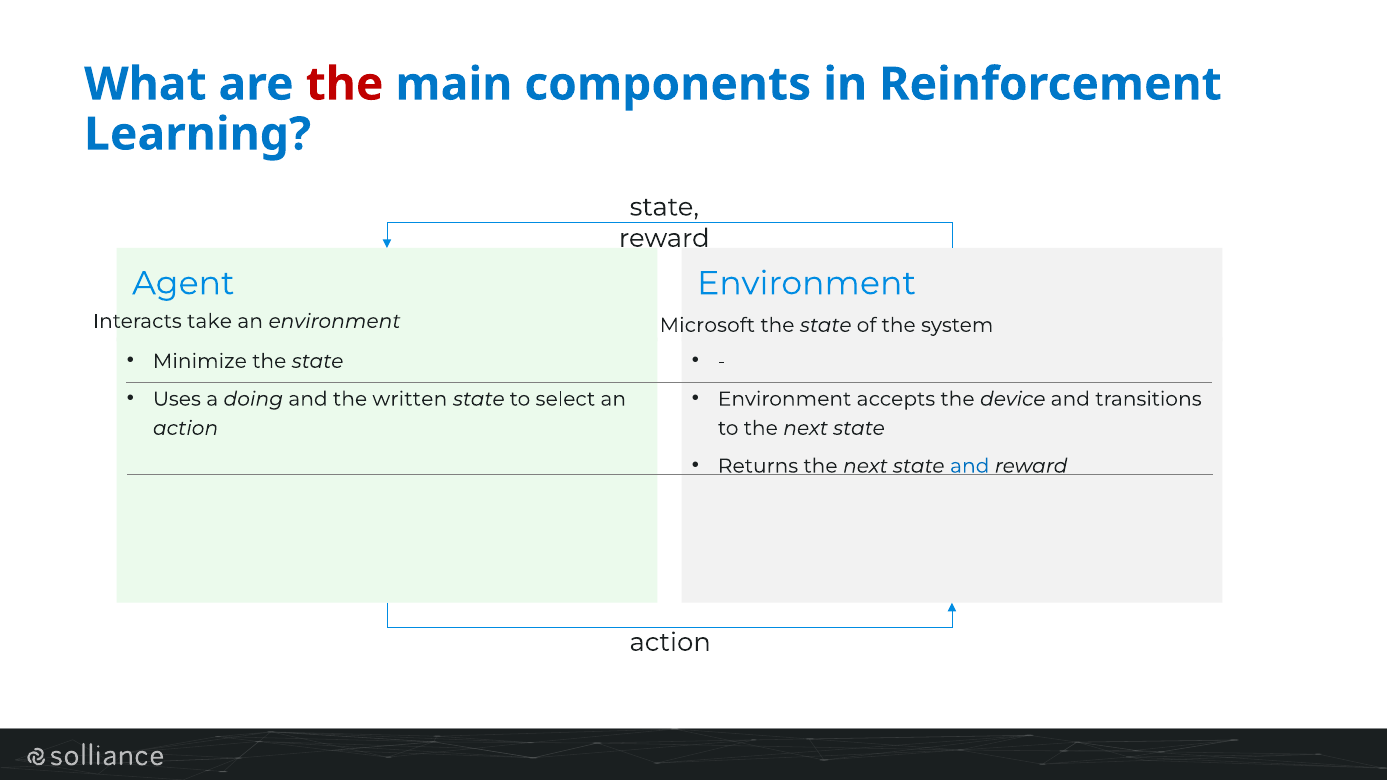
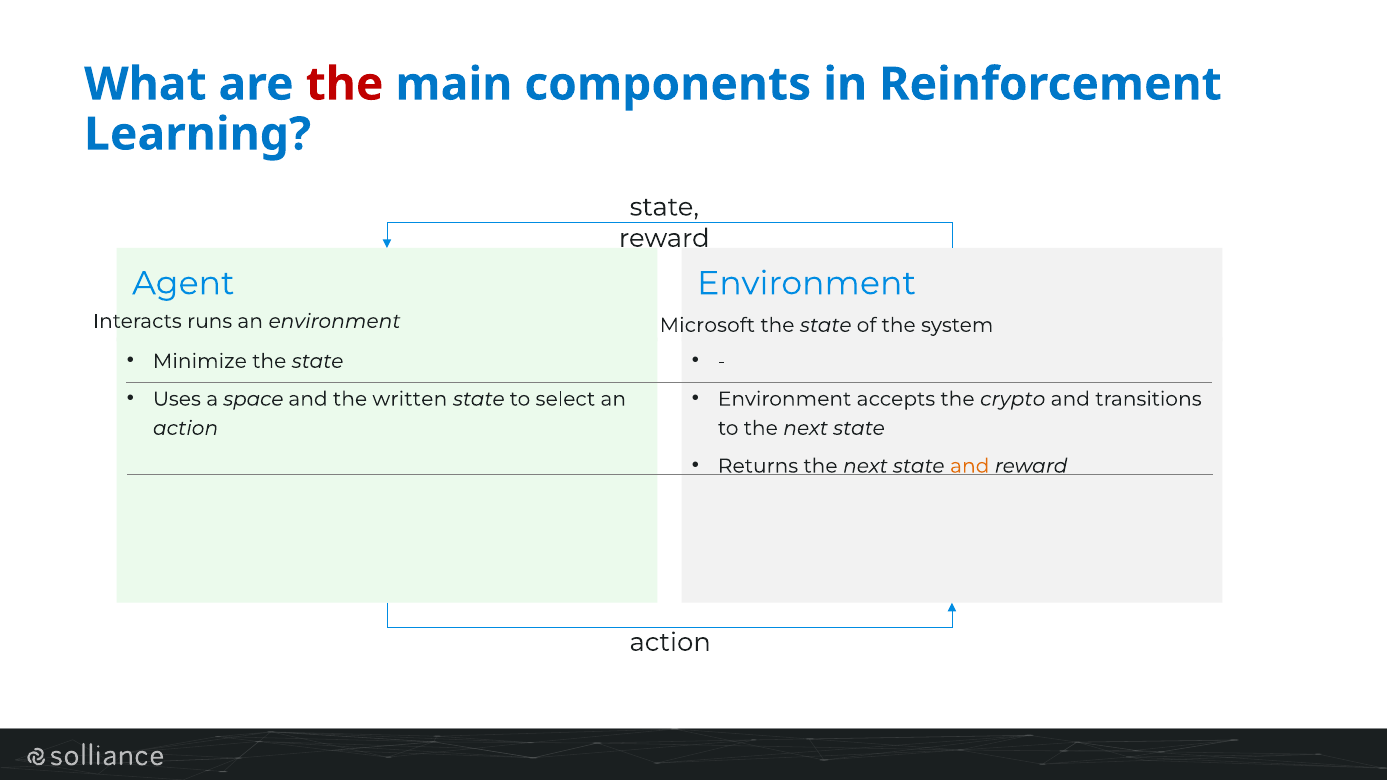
take: take -> runs
doing: doing -> space
device: device -> crypto
and at (970, 466) colour: blue -> orange
